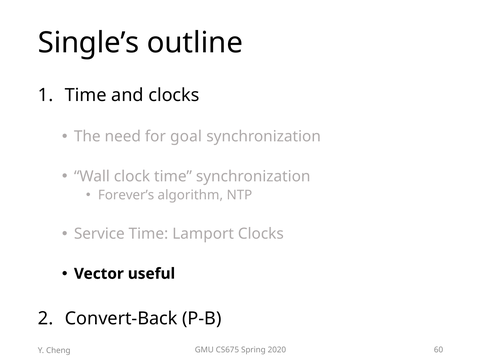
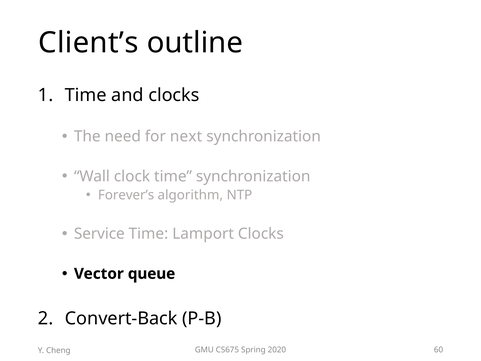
Single’s: Single’s -> Client’s
goal: goal -> next
useful: useful -> queue
